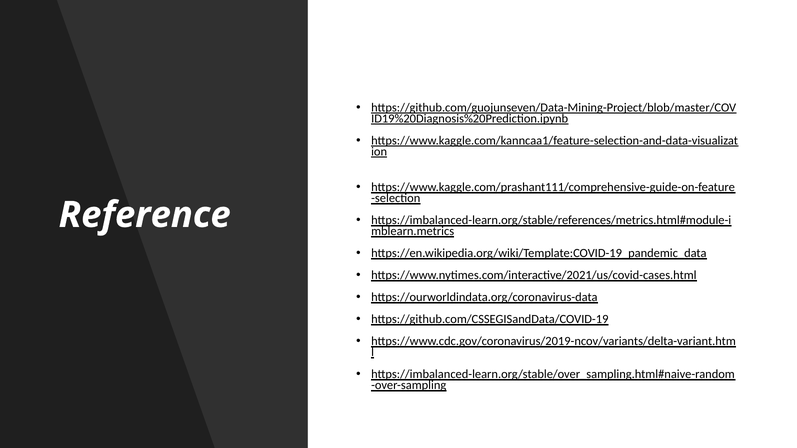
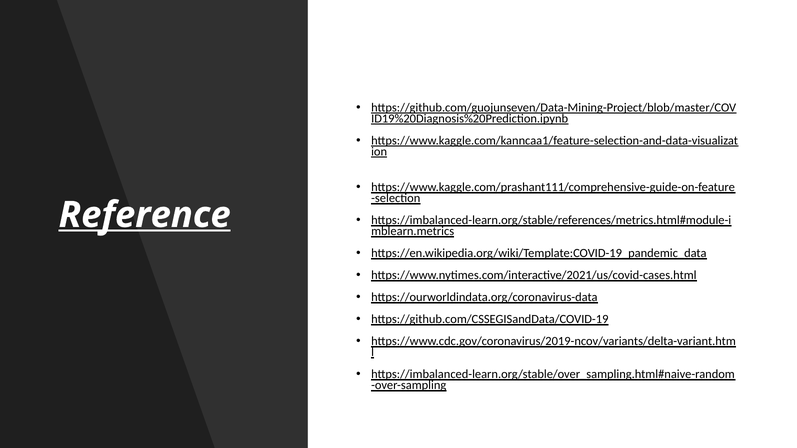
Reference underline: none -> present
